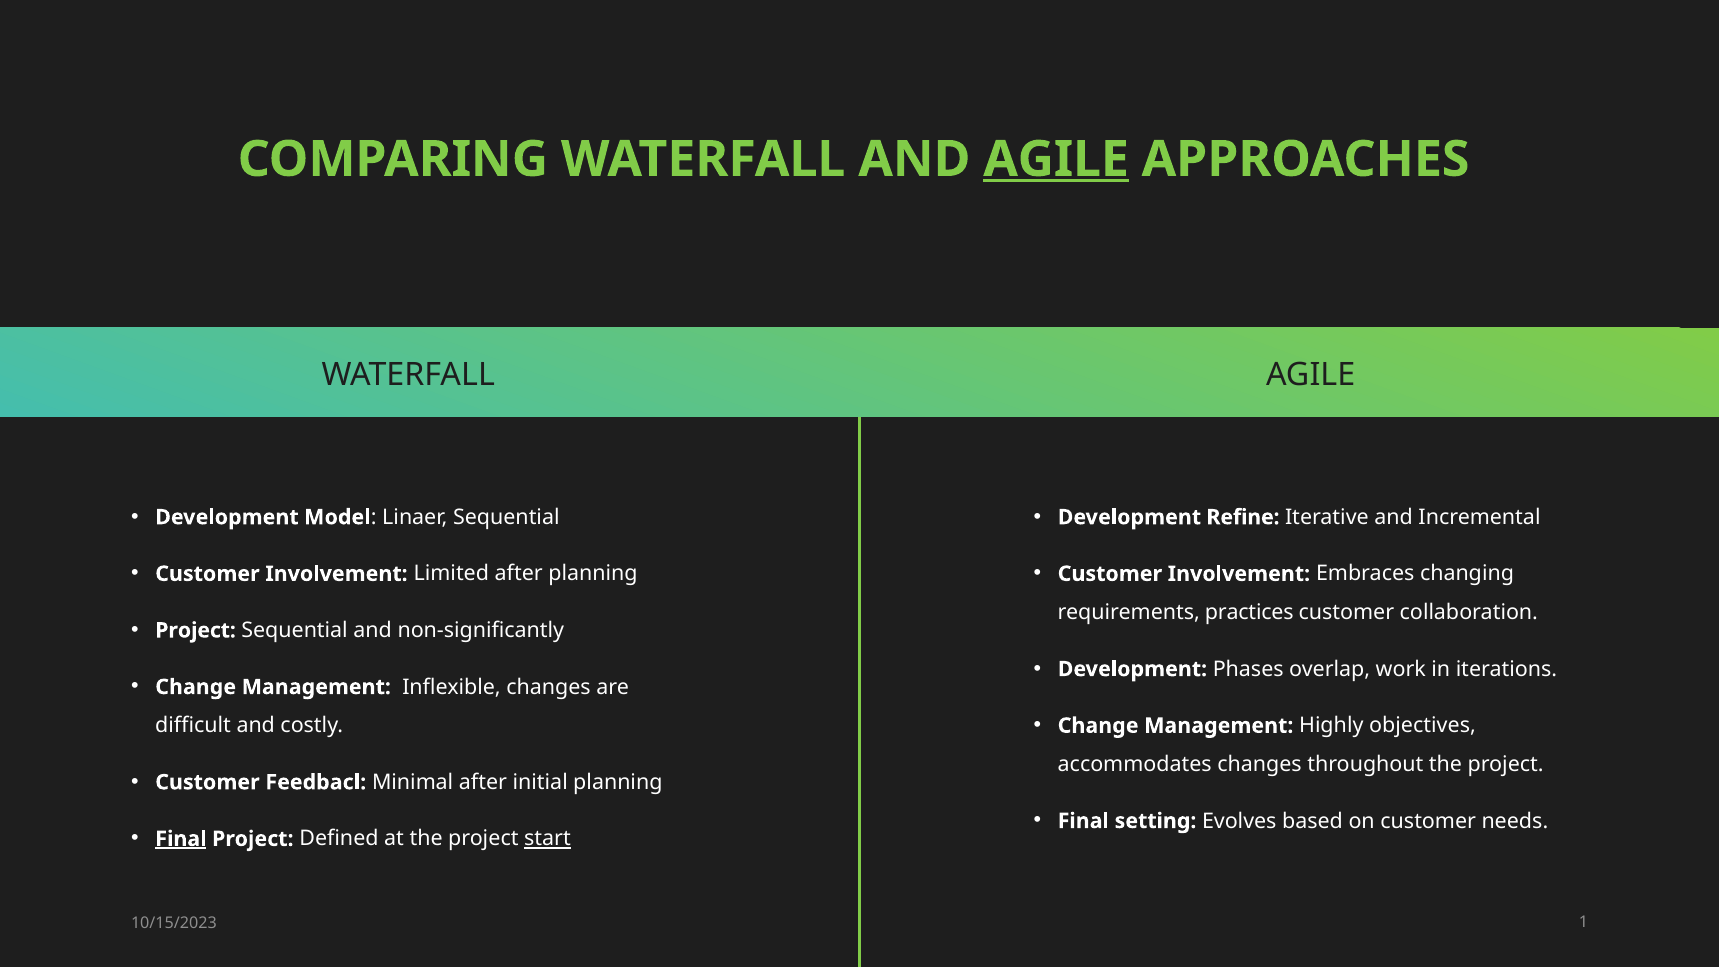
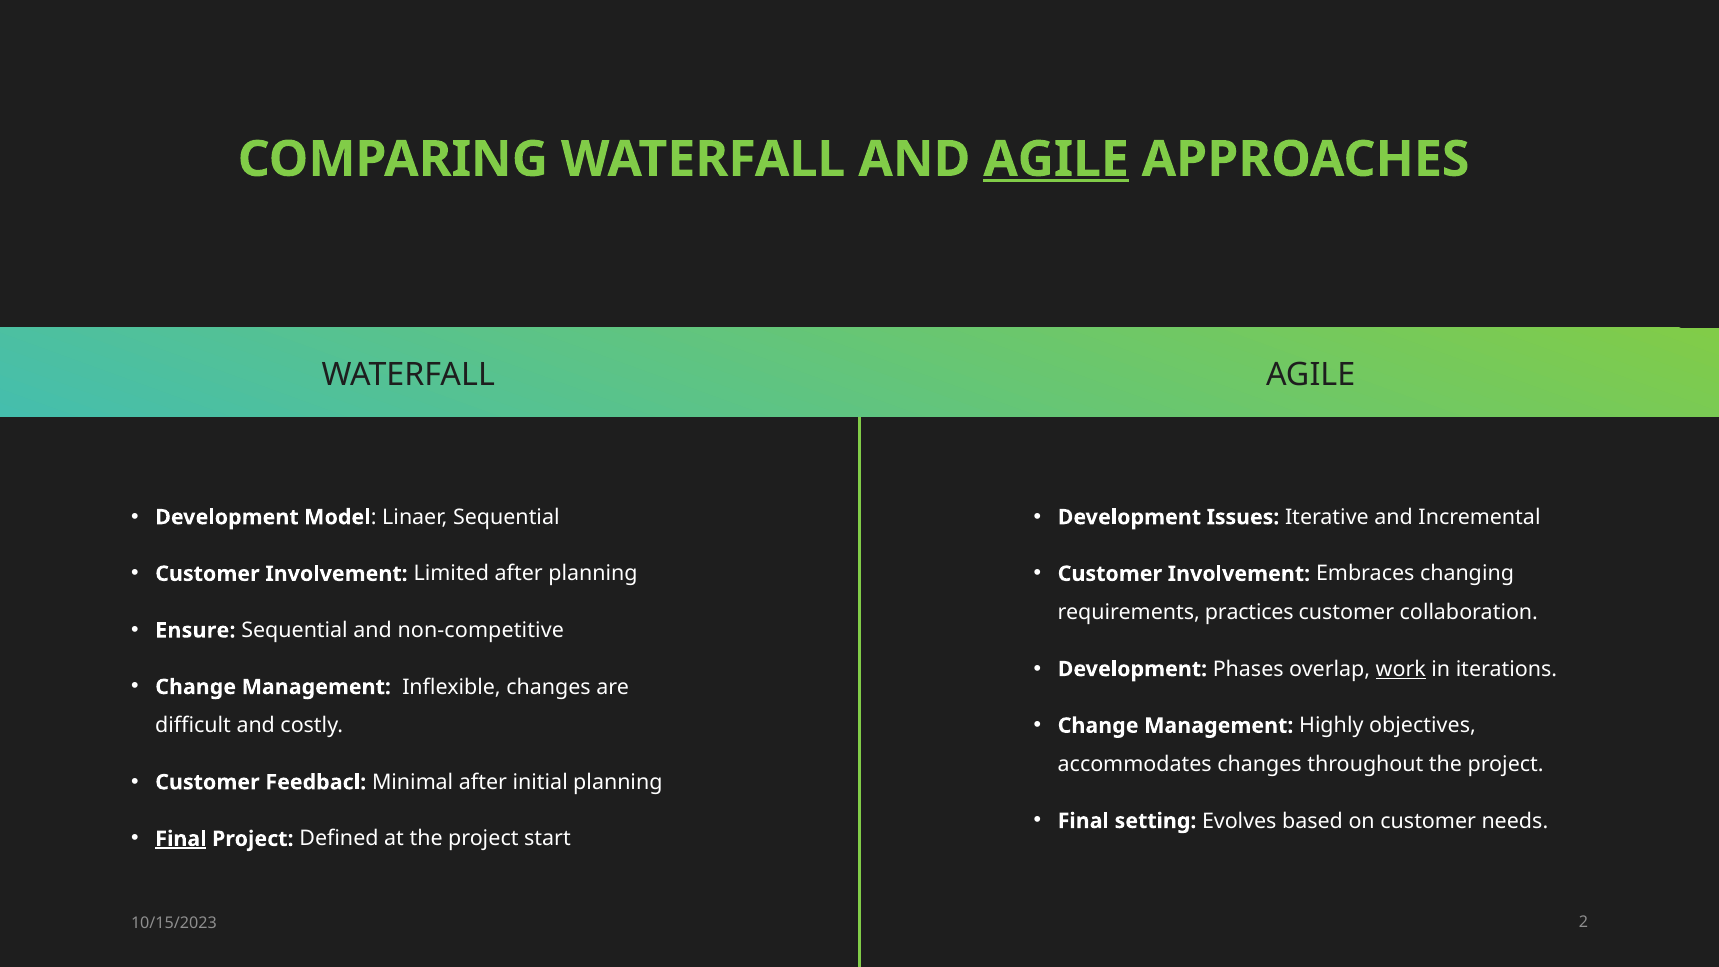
Refine: Refine -> Issues
Project at (196, 630): Project -> Ensure
non-significantly: non-significantly -> non-competitive
work underline: none -> present
start underline: present -> none
1: 1 -> 2
